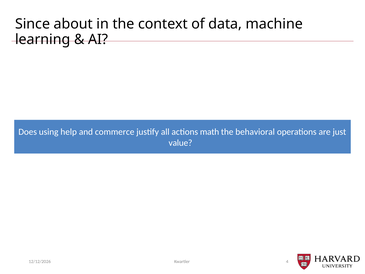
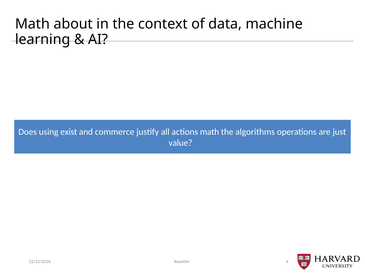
Since at (33, 24): Since -> Math
help: help -> exist
behavioral: behavioral -> algorithms
